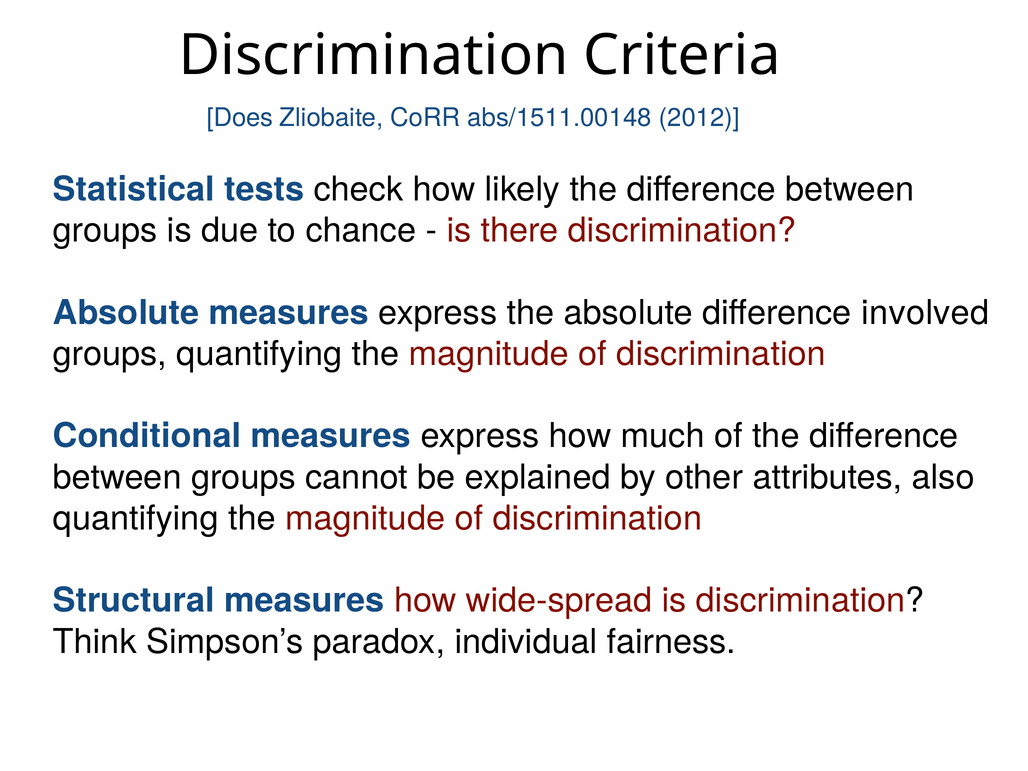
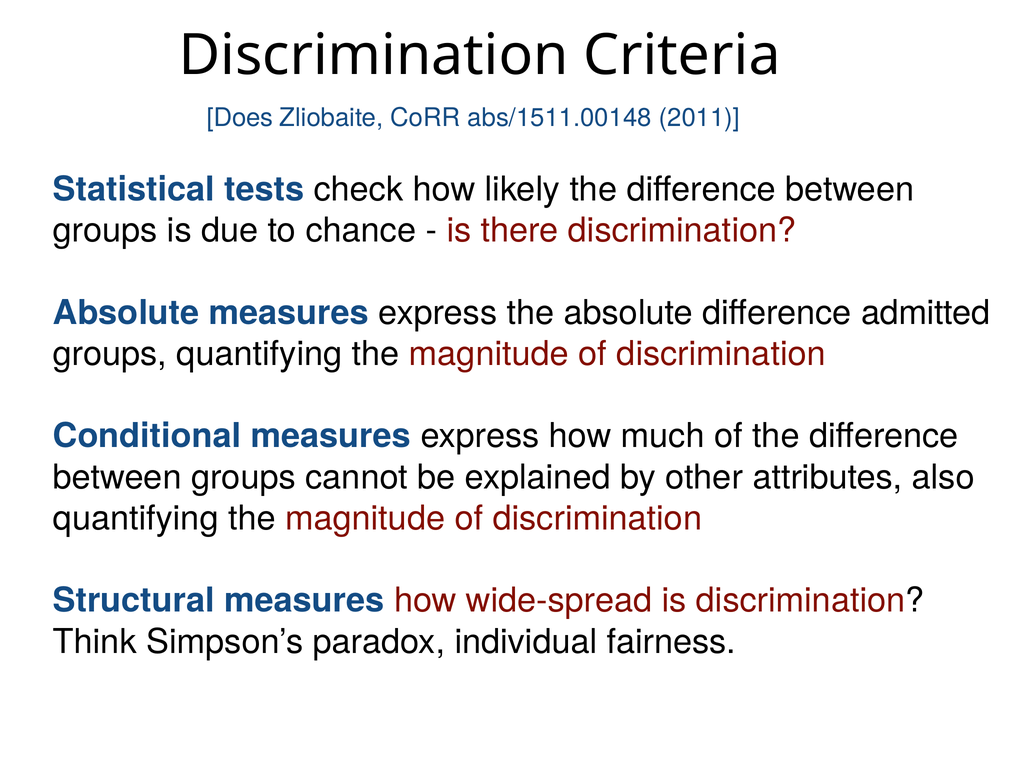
2012: 2012 -> 2011
involved: involved -> admitted
